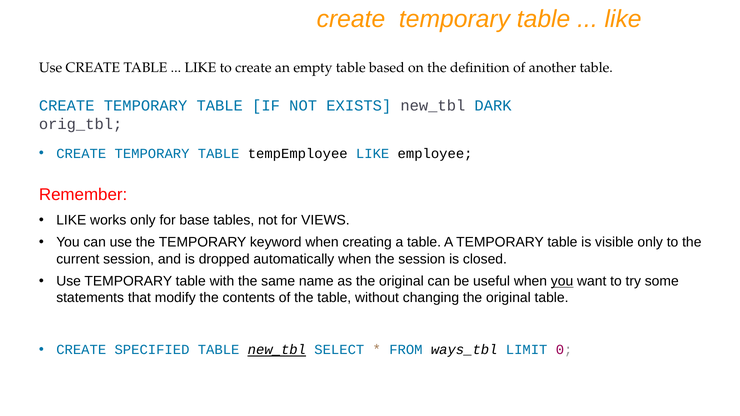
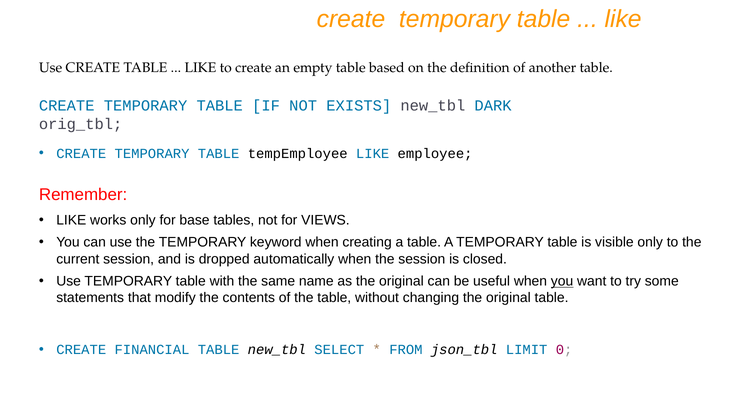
SPECIFIED: SPECIFIED -> FINANCIAL
new_tbl at (277, 350) underline: present -> none
ways_tbl: ways_tbl -> json_tbl
